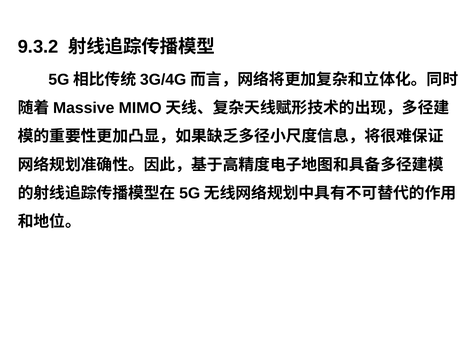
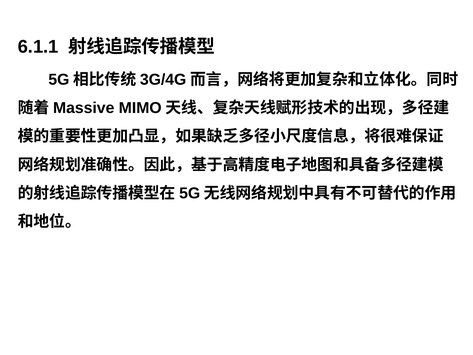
9.3.2: 9.3.2 -> 6.1.1
